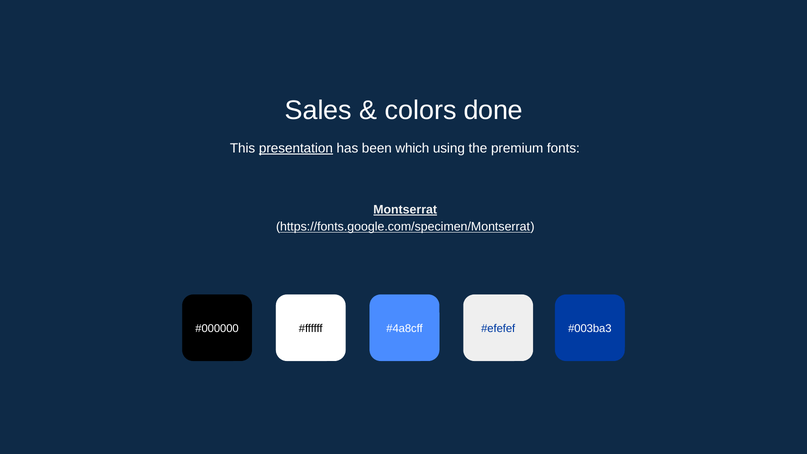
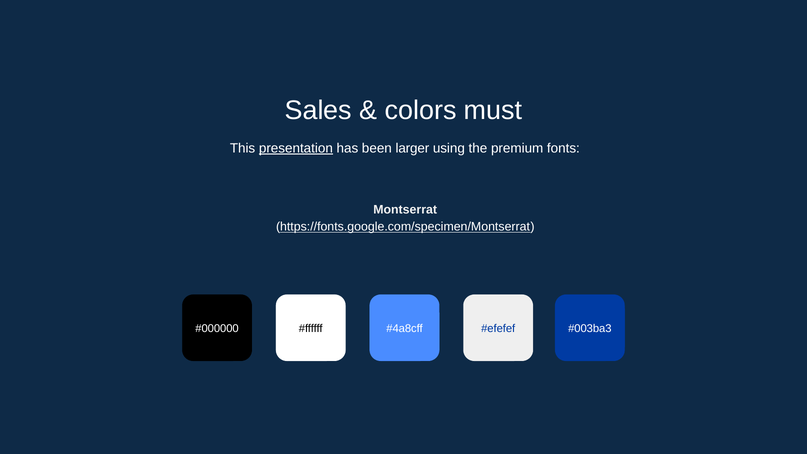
done: done -> must
which: which -> larger
Montserrat underline: present -> none
